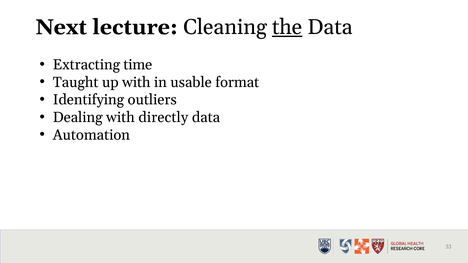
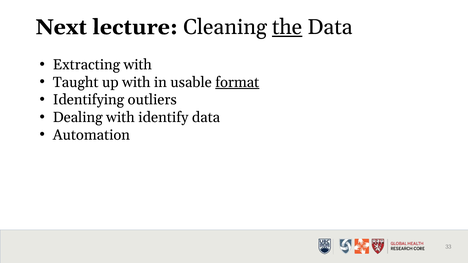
Extracting time: time -> with
format underline: none -> present
directly: directly -> identify
